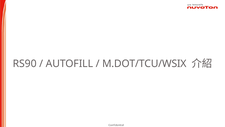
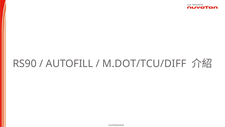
M.DOT/TCU/WSIX: M.DOT/TCU/WSIX -> M.DOT/TCU/DIFF
